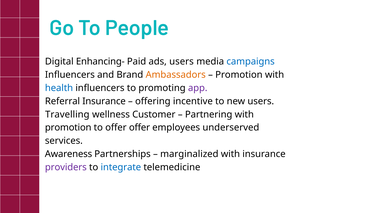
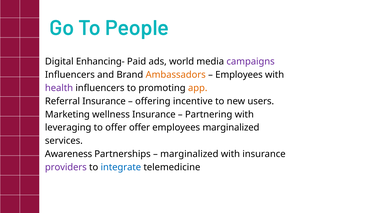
ads users: users -> world
campaigns colour: blue -> purple
Promotion at (239, 75): Promotion -> Employees
health colour: blue -> purple
app colour: purple -> orange
Travelling: Travelling -> Marketing
wellness Customer: Customer -> Insurance
promotion at (68, 127): promotion -> leveraging
employees underserved: underserved -> marginalized
